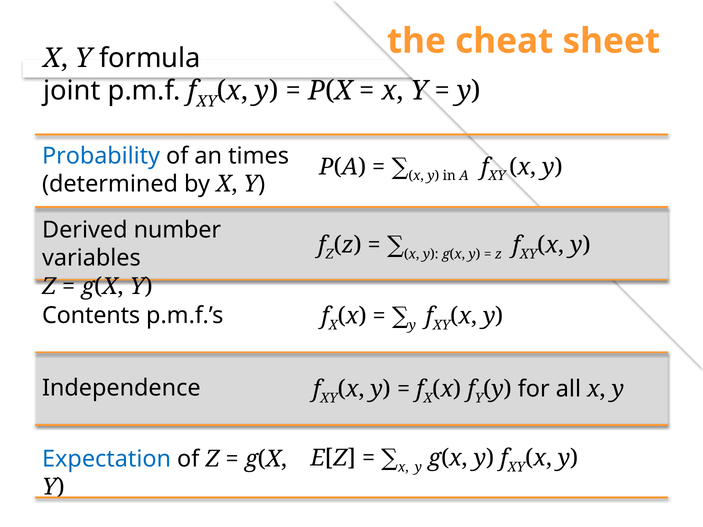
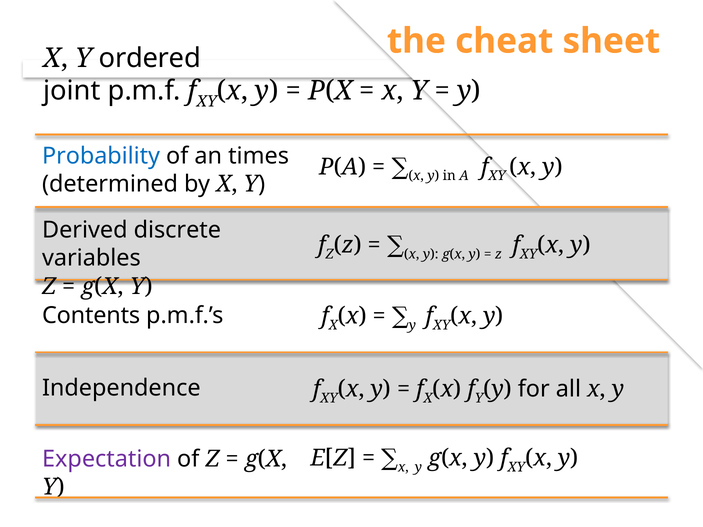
formula: formula -> ordered
number: number -> discrete
Expectation colour: blue -> purple
